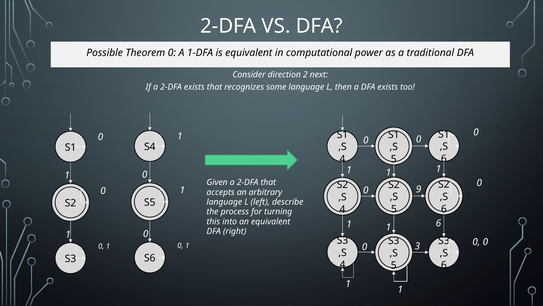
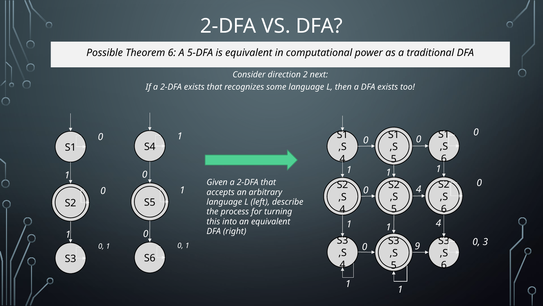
Theorem 0: 0 -> 6
1-DFA: 1-DFA -> 5-DFA
0 9: 9 -> 4
1 6: 6 -> 4
0 at (485, 241): 0 -> 3
3: 3 -> 9
